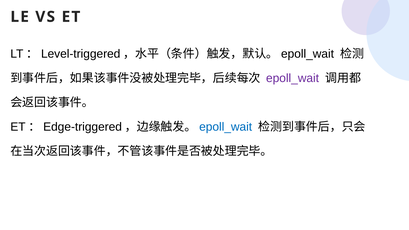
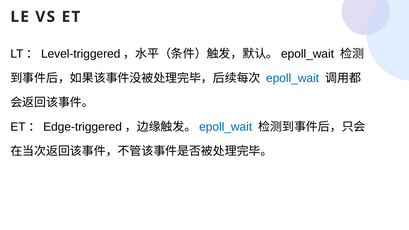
epoll_wait at (293, 78) colour: purple -> blue
